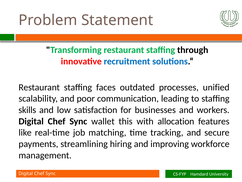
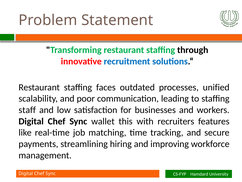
skills: skills -> staff
allocation: allocation -> recruiters
